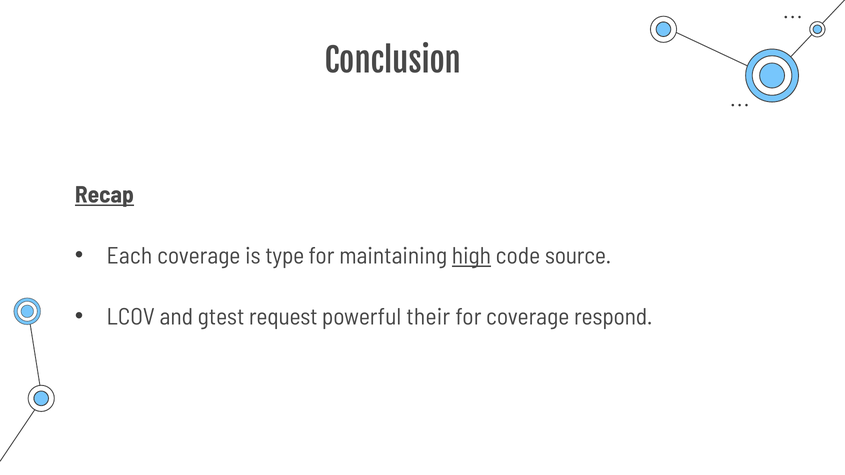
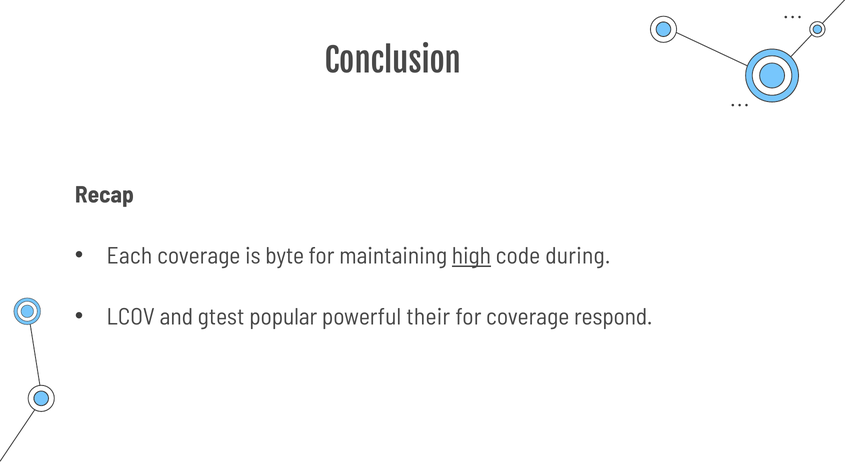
Recap underline: present -> none
type: type -> byte
source: source -> during
request: request -> popular
